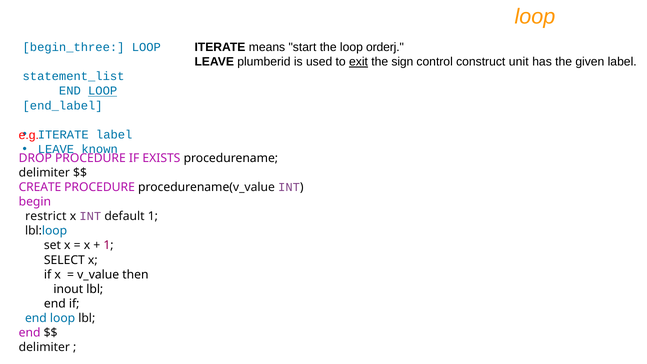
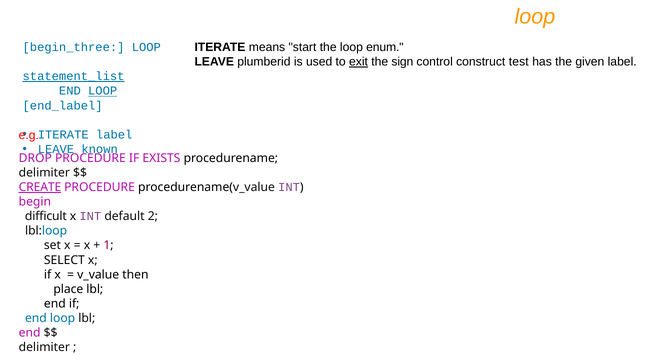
orderj: orderj -> enum
unit: unit -> test
statement_list underline: none -> present
CREATE underline: none -> present
restrict: restrict -> difficult
default 1: 1 -> 2
inout: inout -> place
